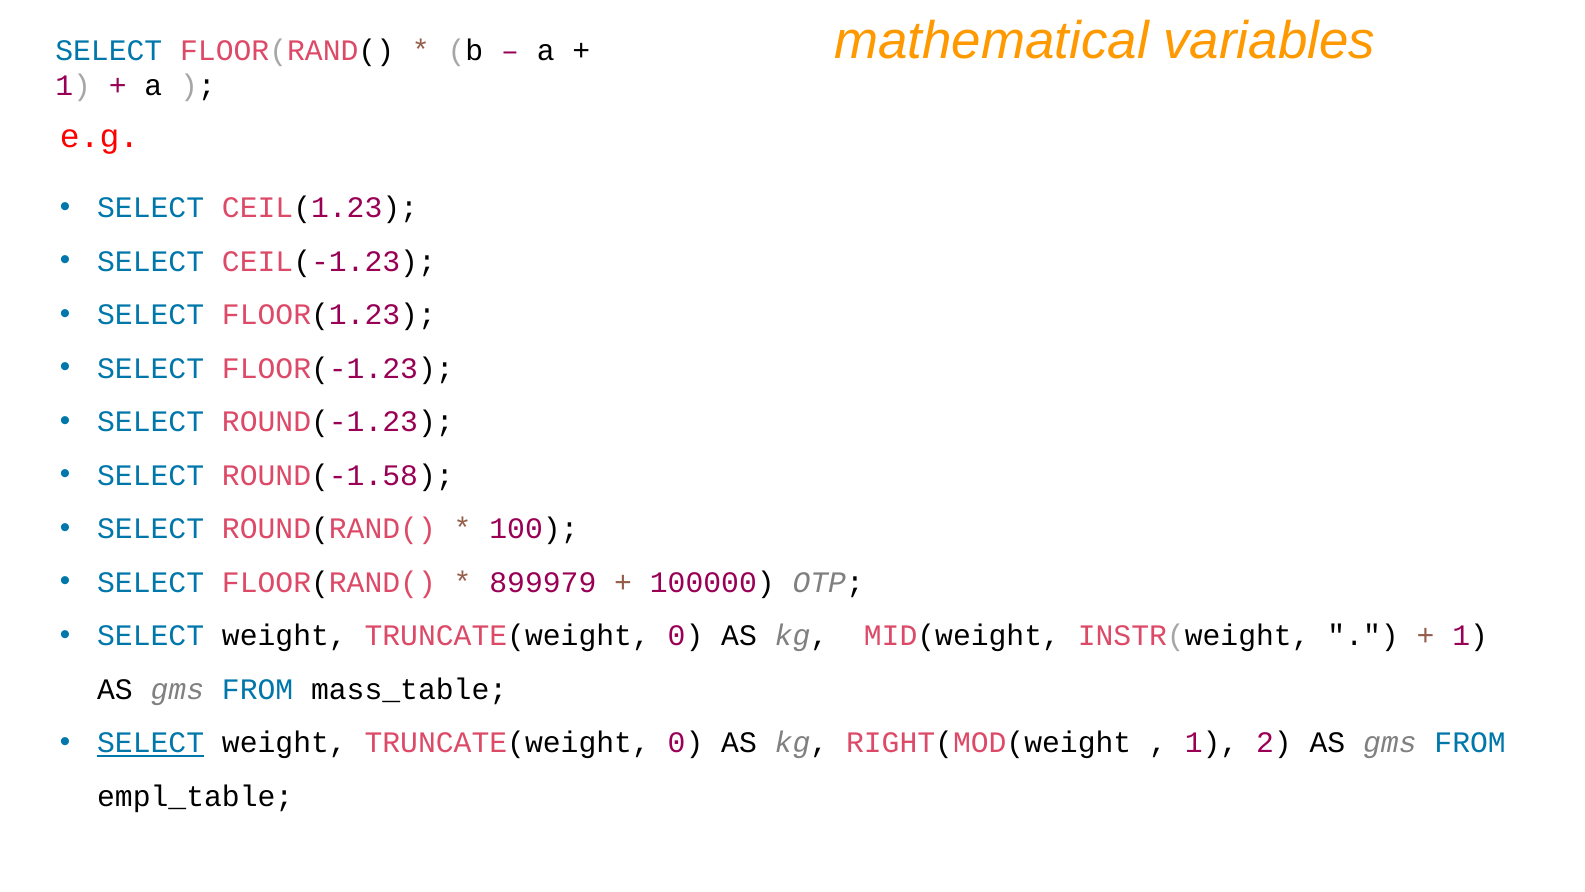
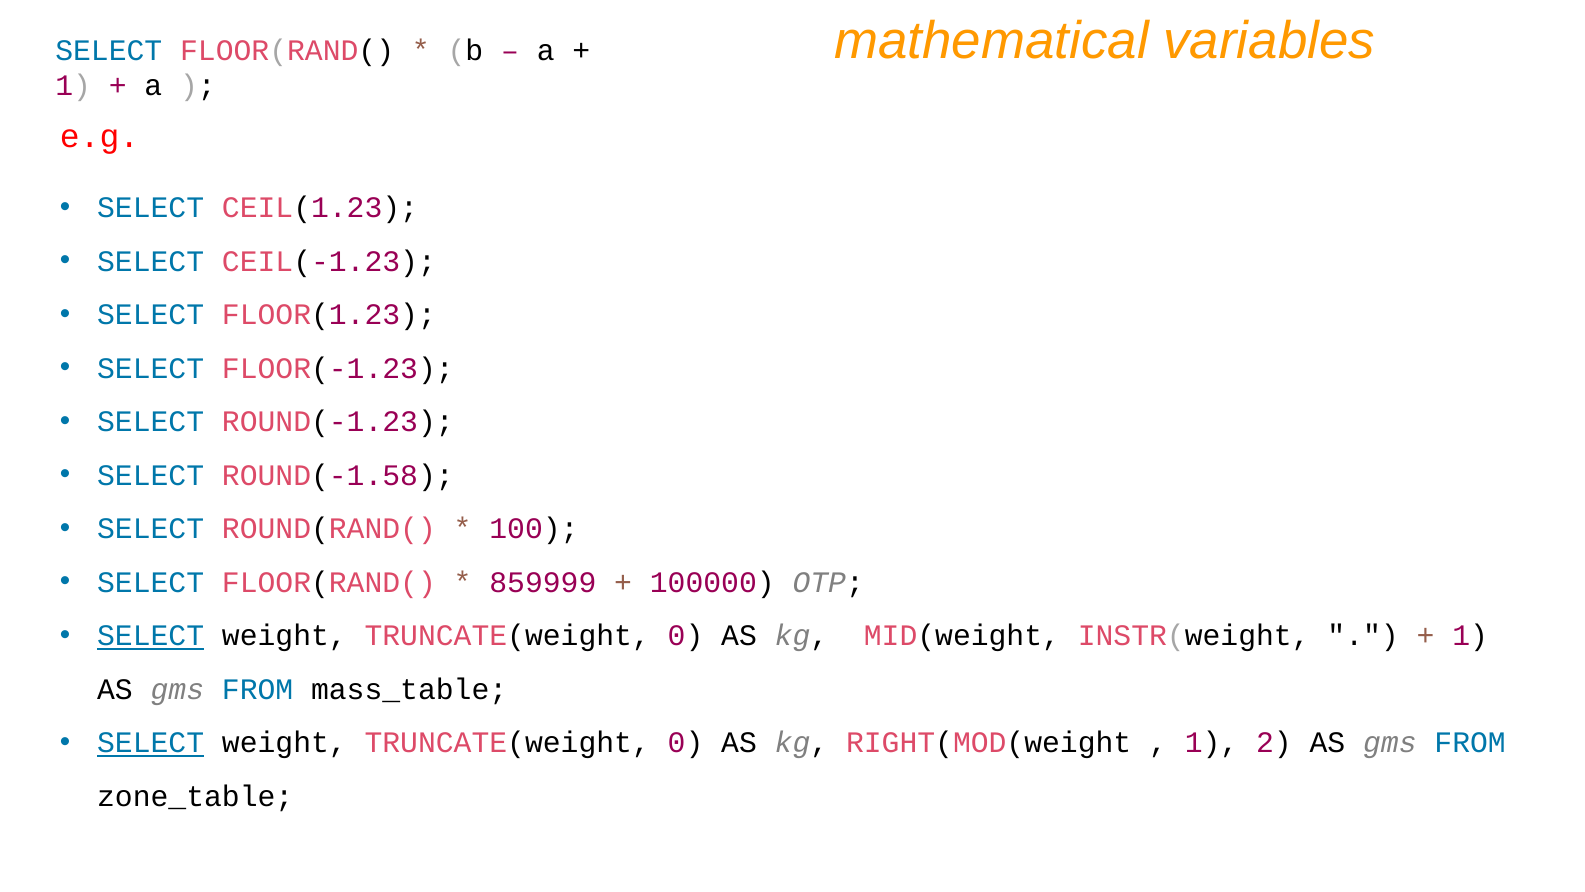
899979: 899979 -> 859999
SELECT at (151, 636) underline: none -> present
empl_table: empl_table -> zone_table
